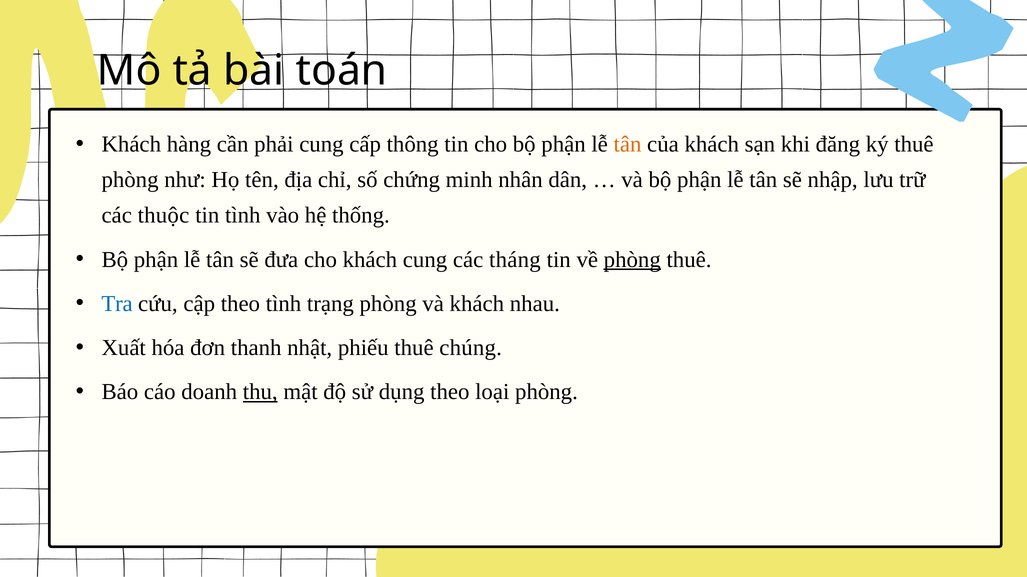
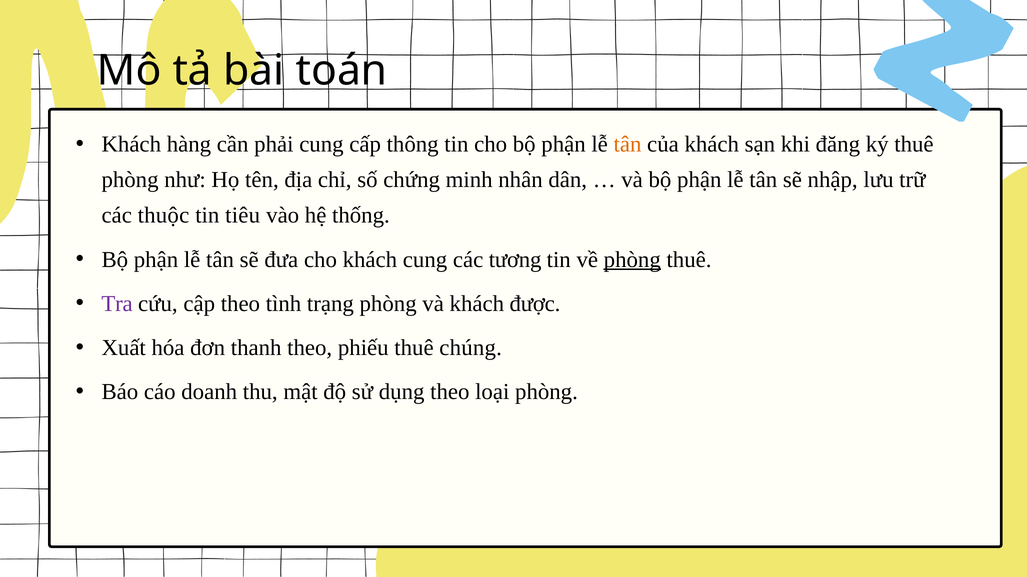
tin tình: tình -> tiêu
tháng: tháng -> tương
Tra colour: blue -> purple
nhau: nhau -> được
thanh nhật: nhật -> theo
thu underline: present -> none
